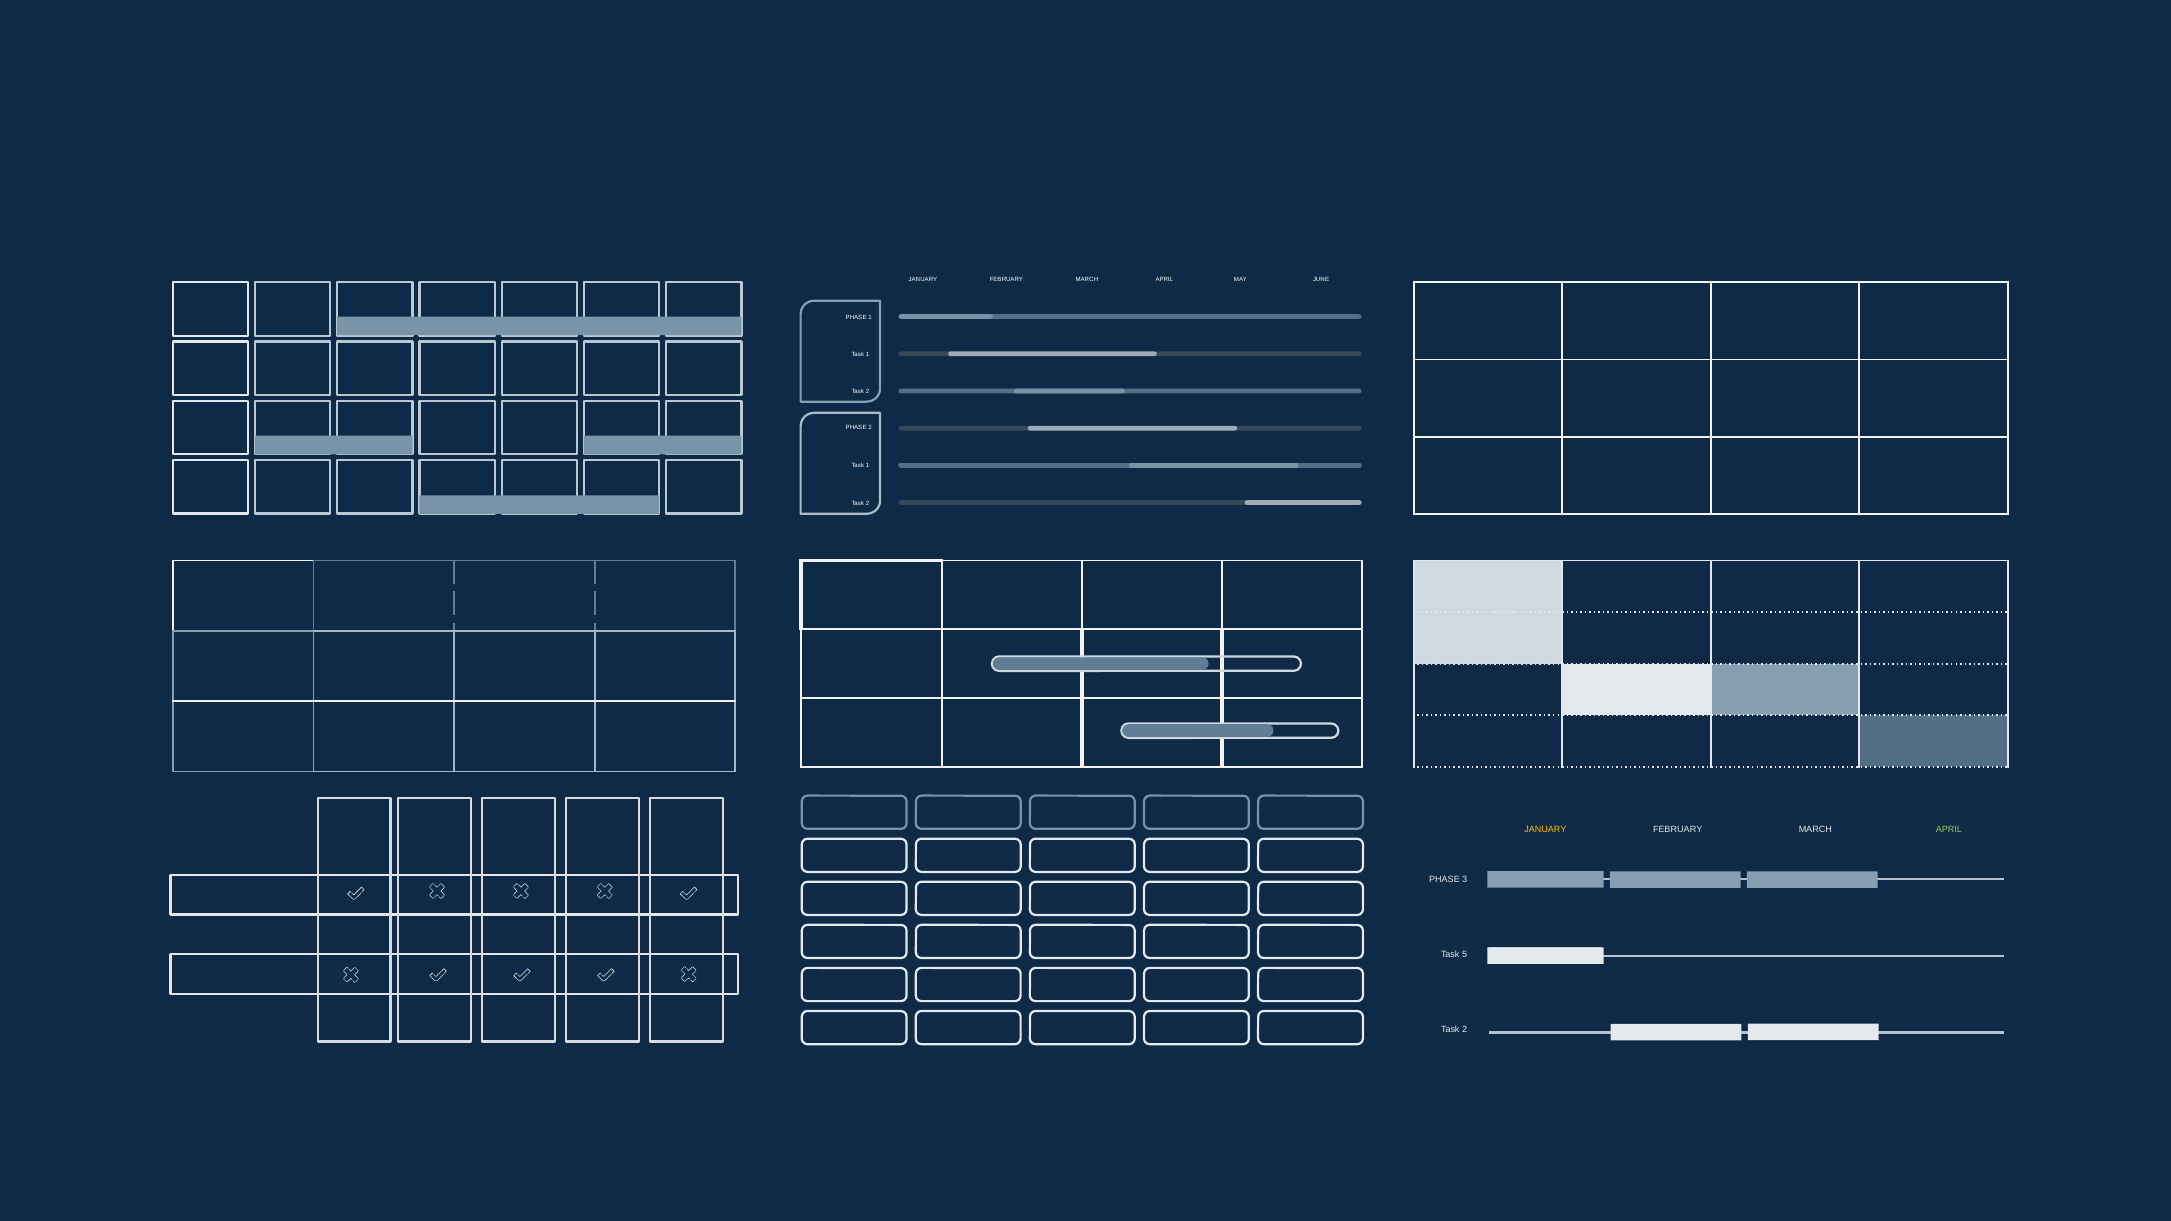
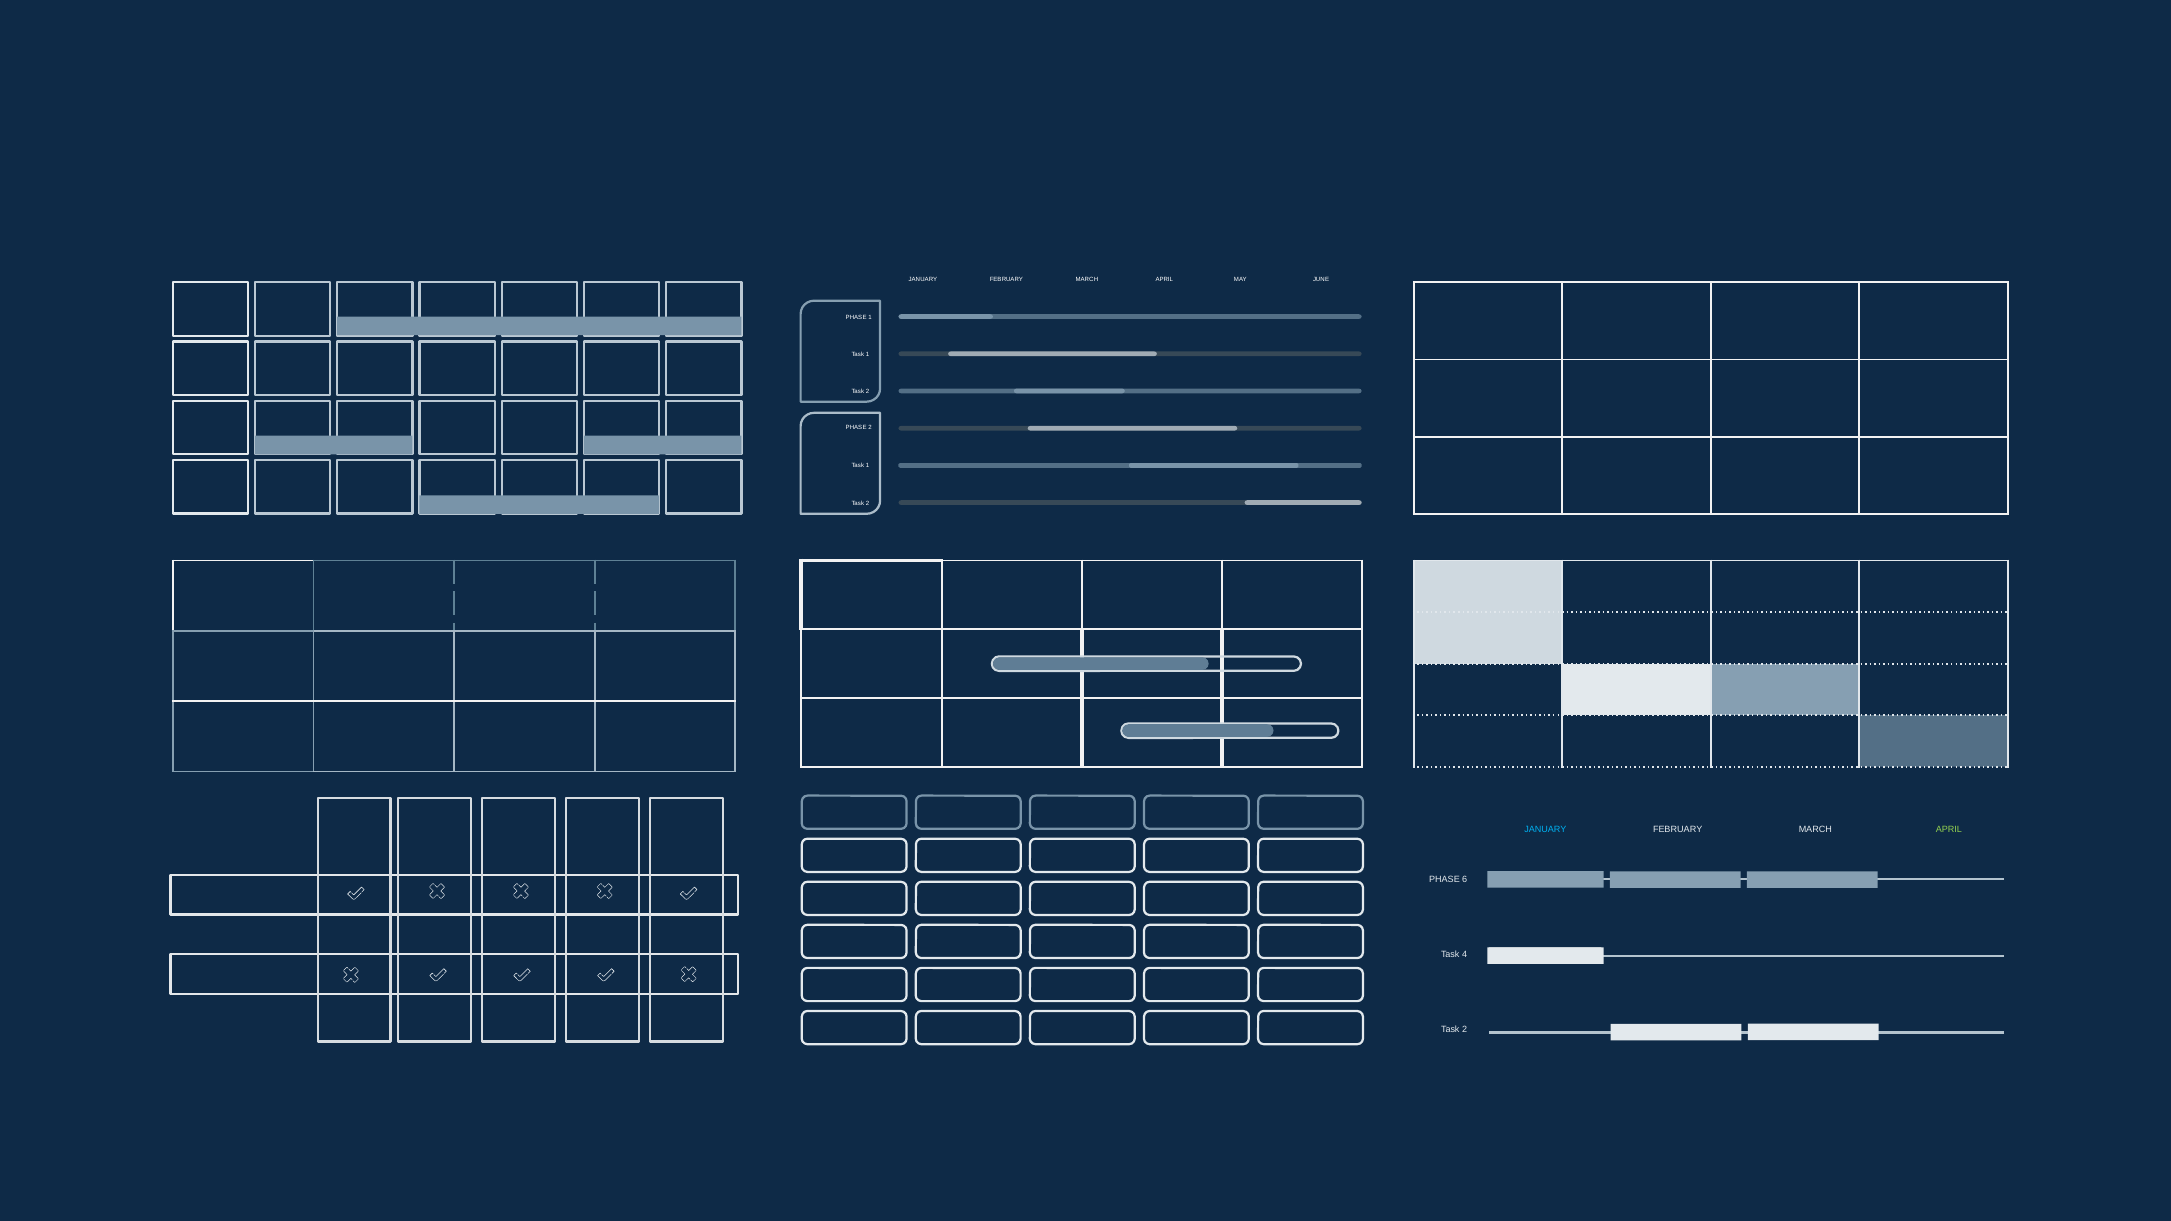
JANUARY at (1545, 830) colour: yellow -> light blue
3: 3 -> 6
5: 5 -> 4
